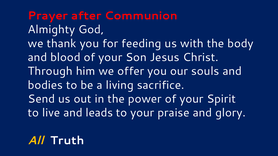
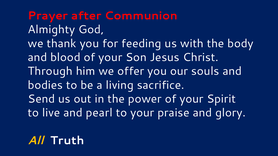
leads: leads -> pearl
